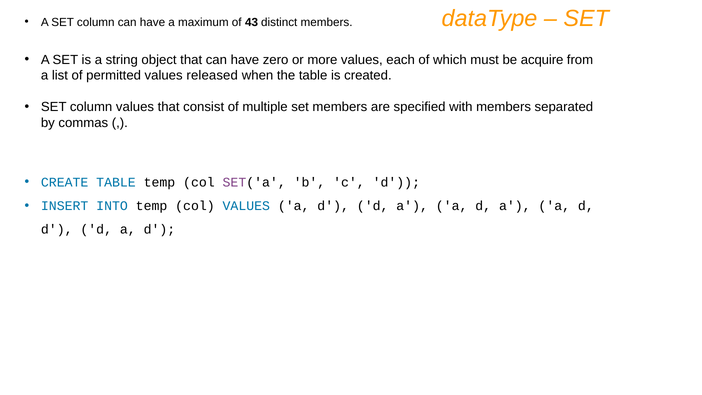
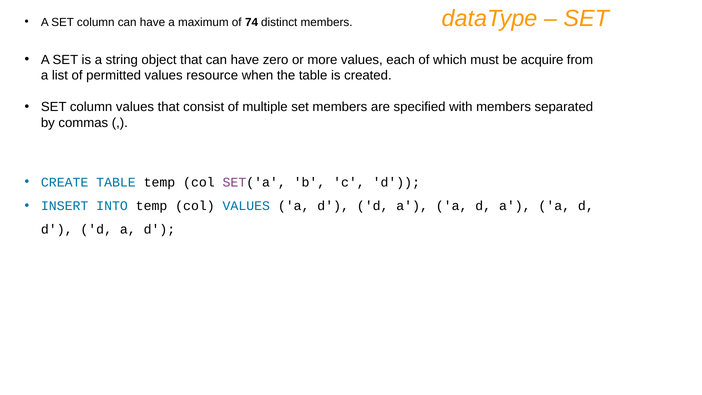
43: 43 -> 74
released: released -> resource
